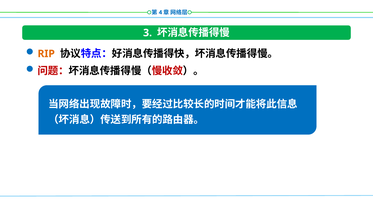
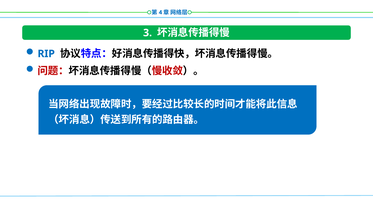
RIP colour: orange -> blue
